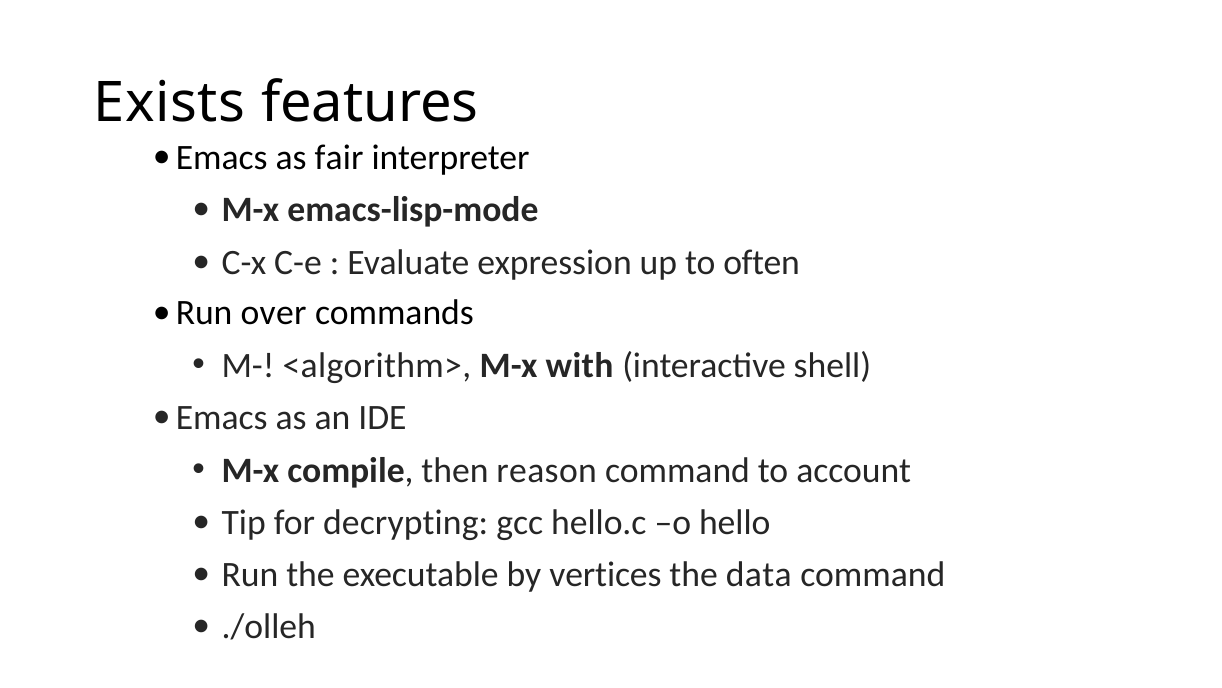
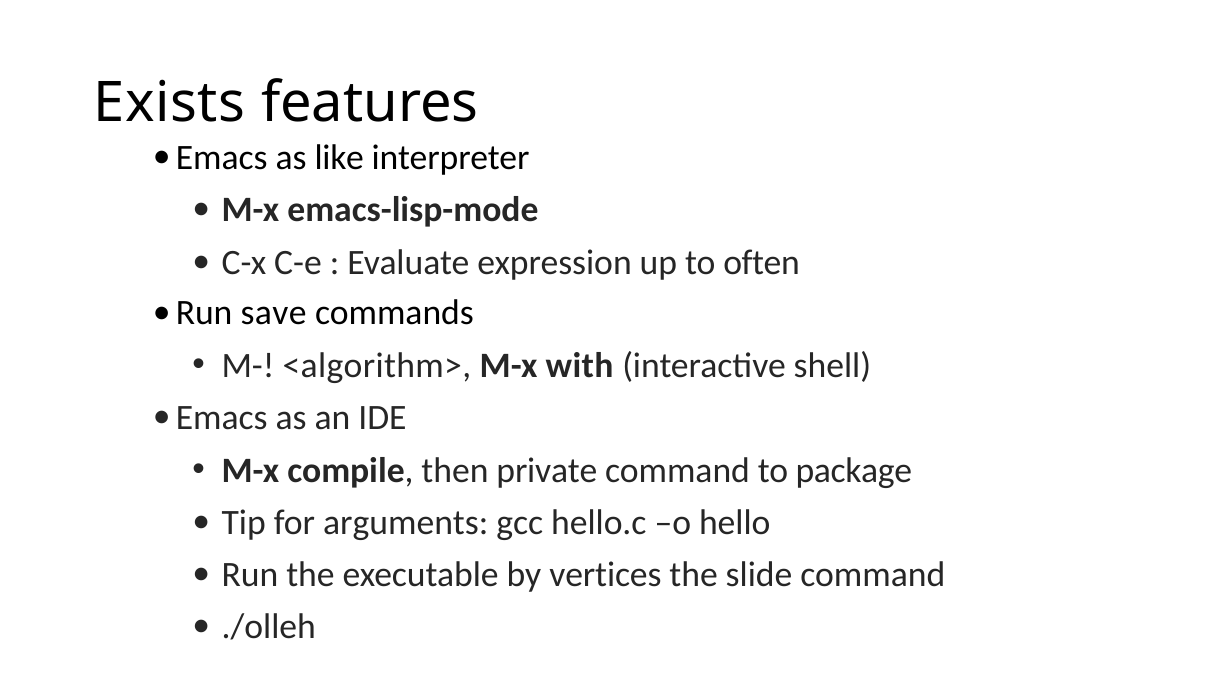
fair: fair -> like
over: over -> save
reason: reason -> private
account: account -> package
decrypting: decrypting -> arguments
data: data -> slide
